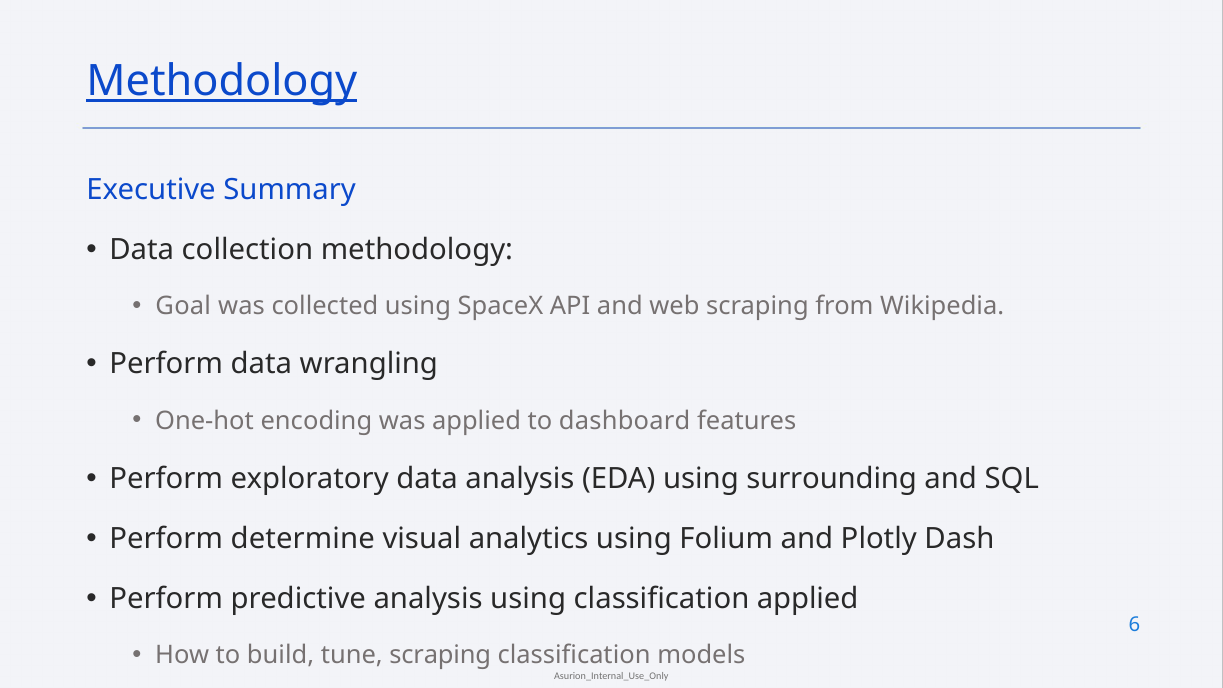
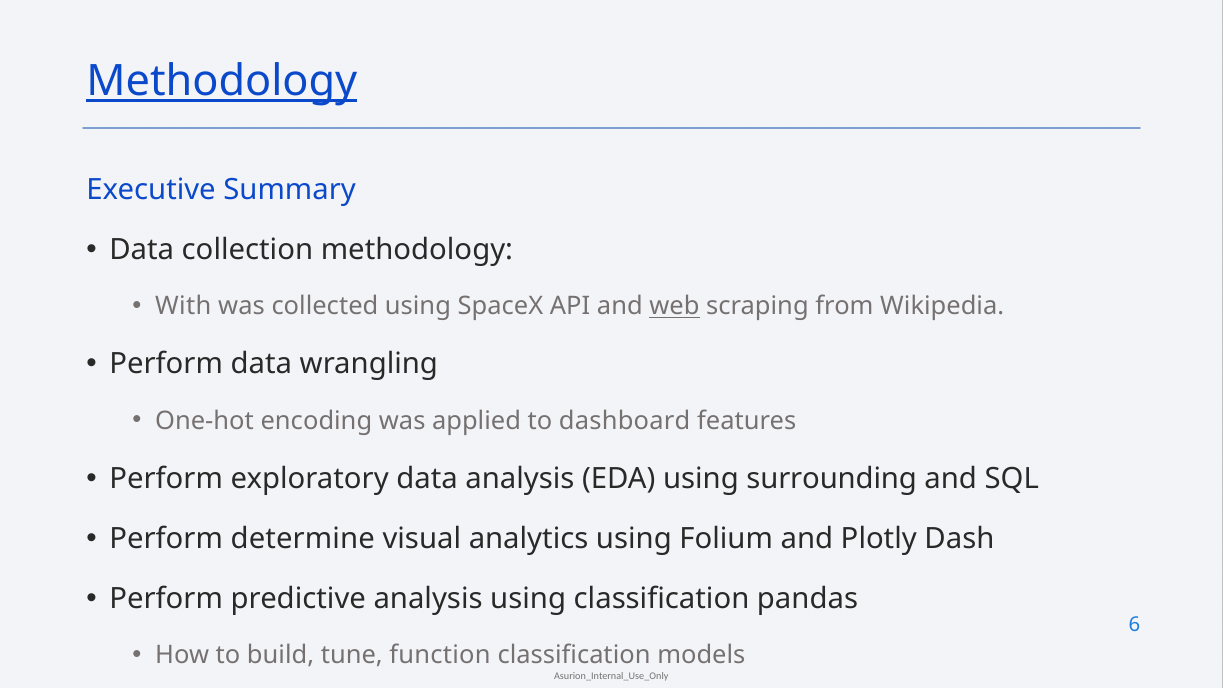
Goal: Goal -> With
web underline: none -> present
classification applied: applied -> pandas
tune scraping: scraping -> function
